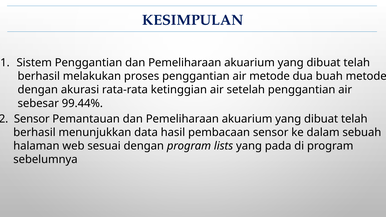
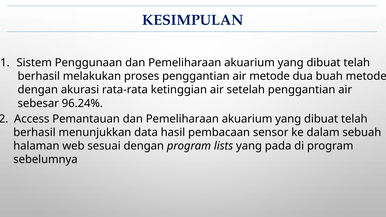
Sistem Penggantian: Penggantian -> Penggunaan
99.44%: 99.44% -> 96.24%
Sensor at (32, 119): Sensor -> Access
